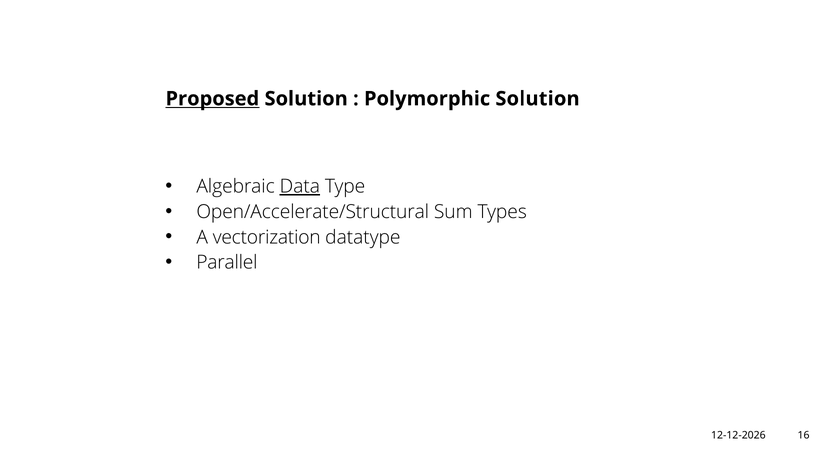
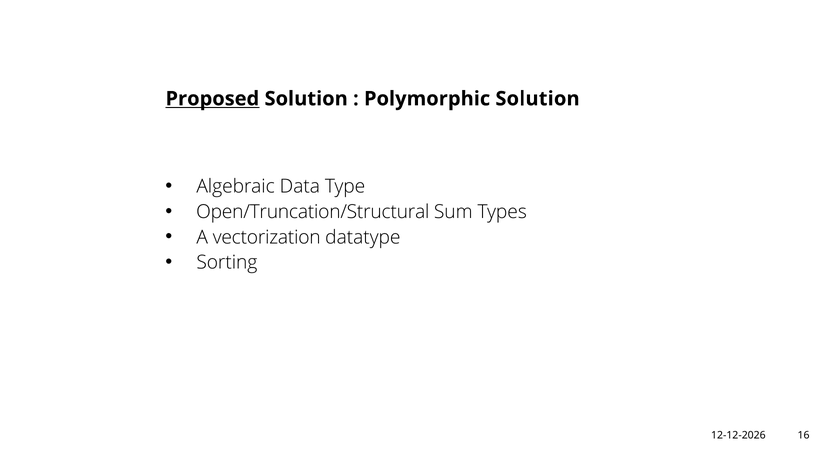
Data underline: present -> none
Open/Accelerate/Structural: Open/Accelerate/Structural -> Open/Truncation/Structural
Parallel: Parallel -> Sorting
